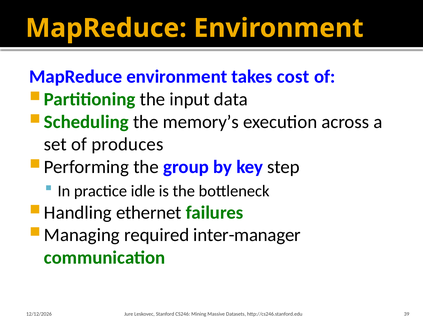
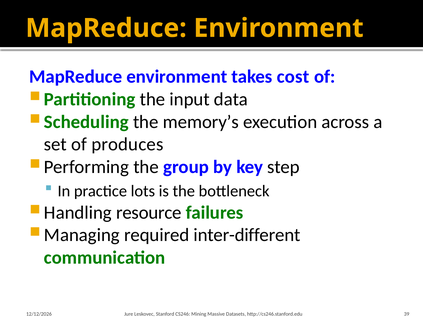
idle: idle -> lots
ethernet: ethernet -> resource
inter-manager: inter-manager -> inter-different
